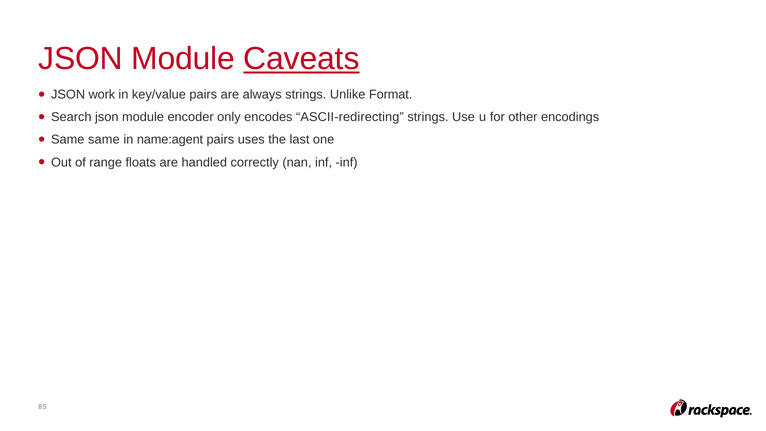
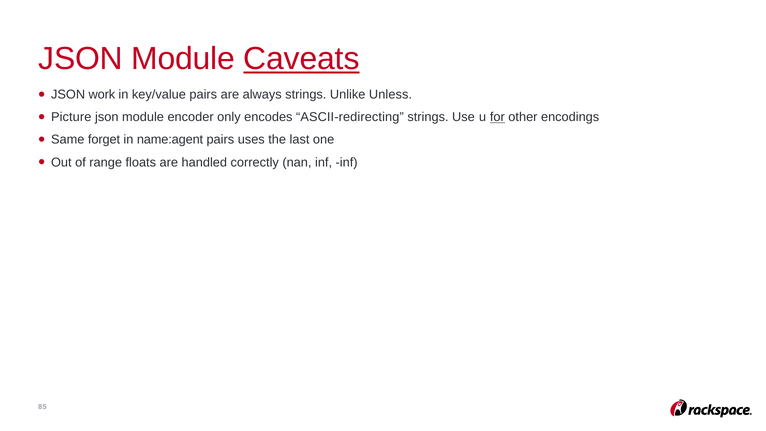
Format: Format -> Unless
Search: Search -> Picture
for underline: none -> present
Same same: same -> forget
